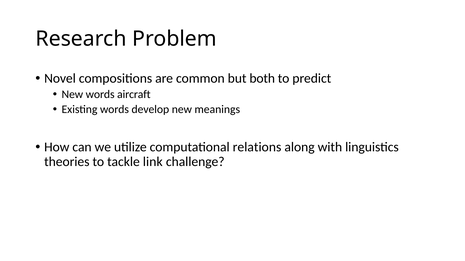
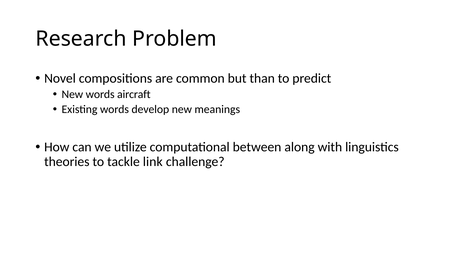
both: both -> than
relations: relations -> between
